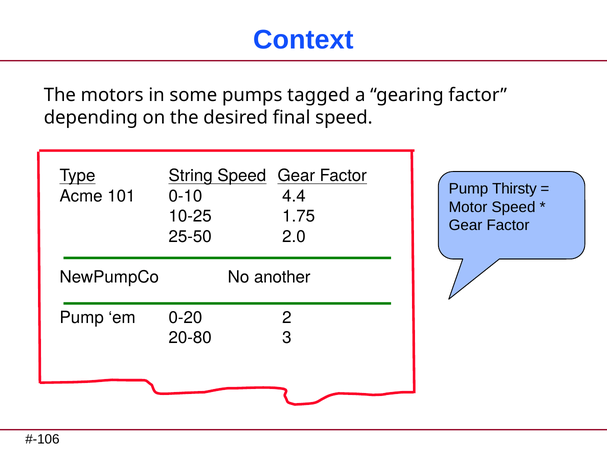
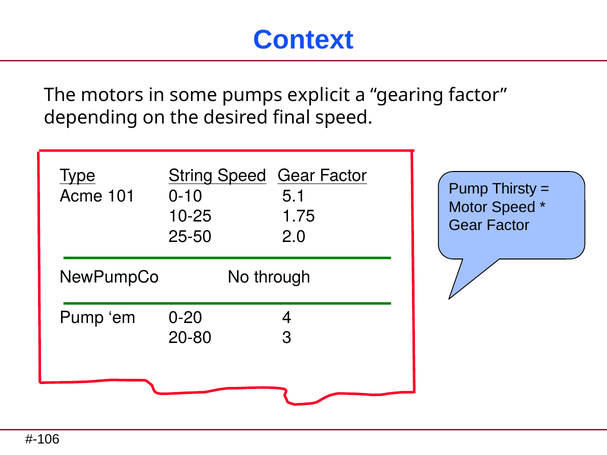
tagged: tagged -> explicit
4.4: 4.4 -> 5.1
another: another -> through
2: 2 -> 4
